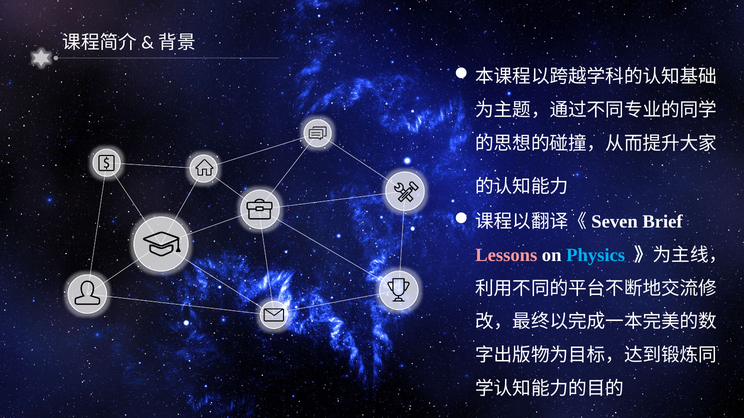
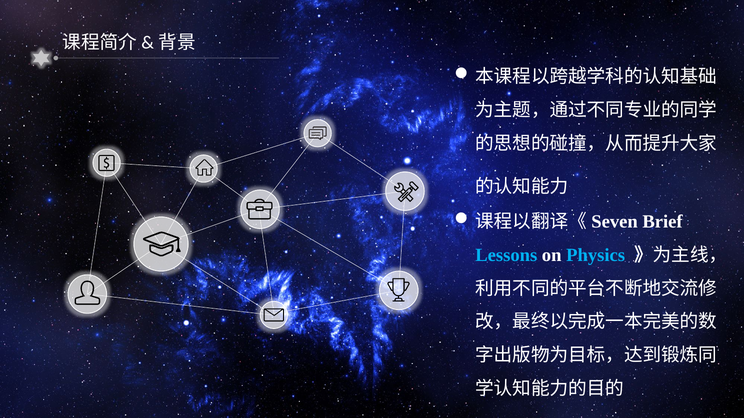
Lessons colour: pink -> light blue
